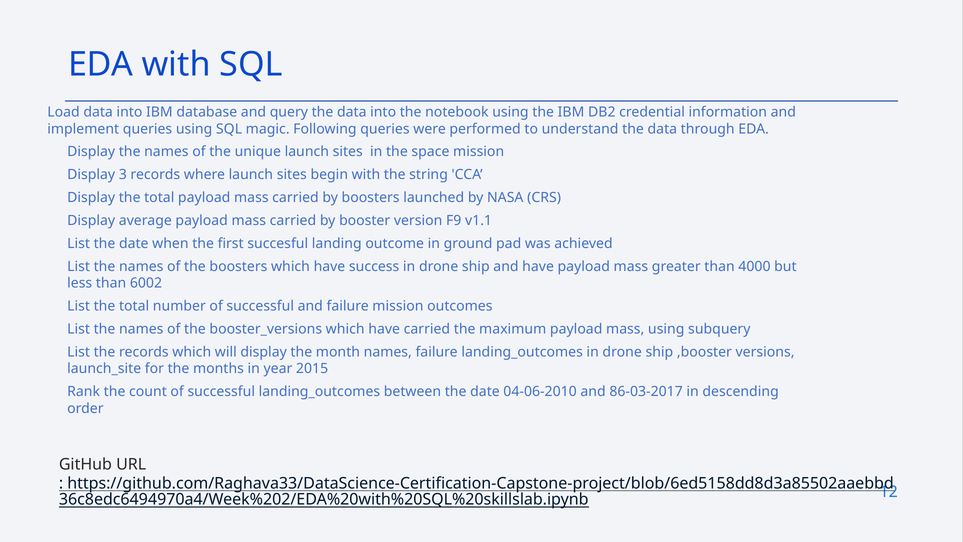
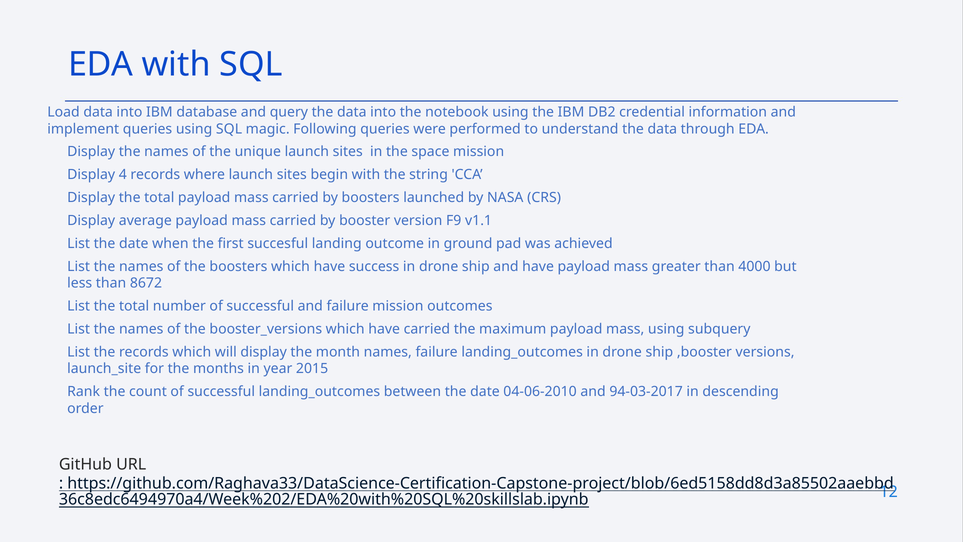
3: 3 -> 4
6002: 6002 -> 8672
86-03-2017: 86-03-2017 -> 94-03-2017
